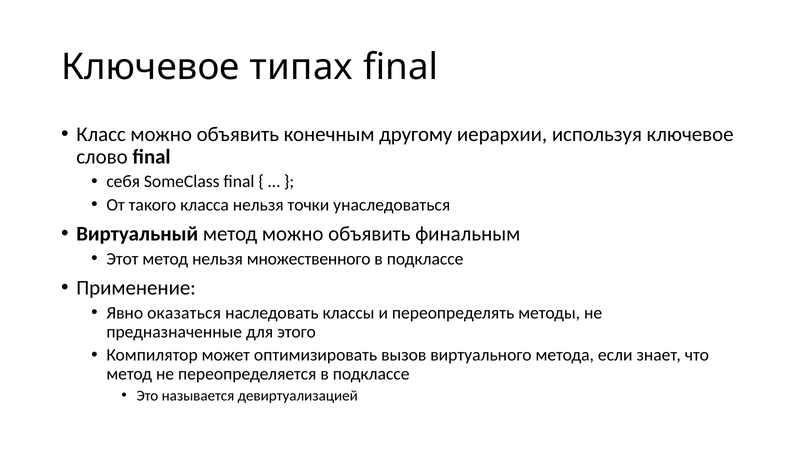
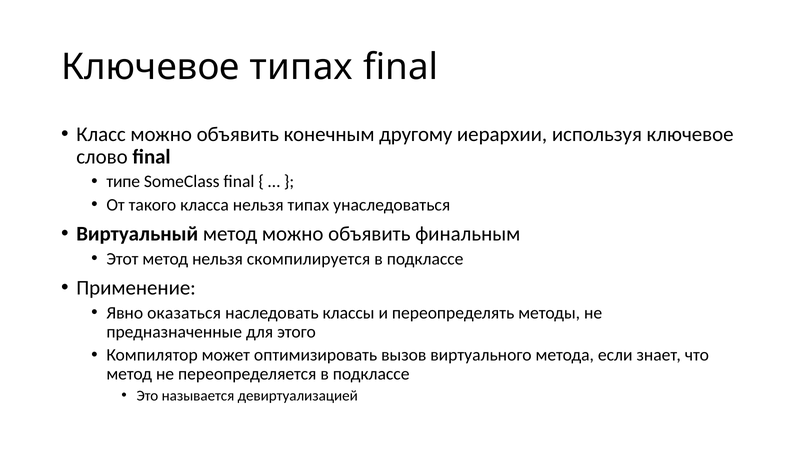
себя: себя -> типе
нельзя точки: точки -> типах
множественного: множественного -> скомпилируется
